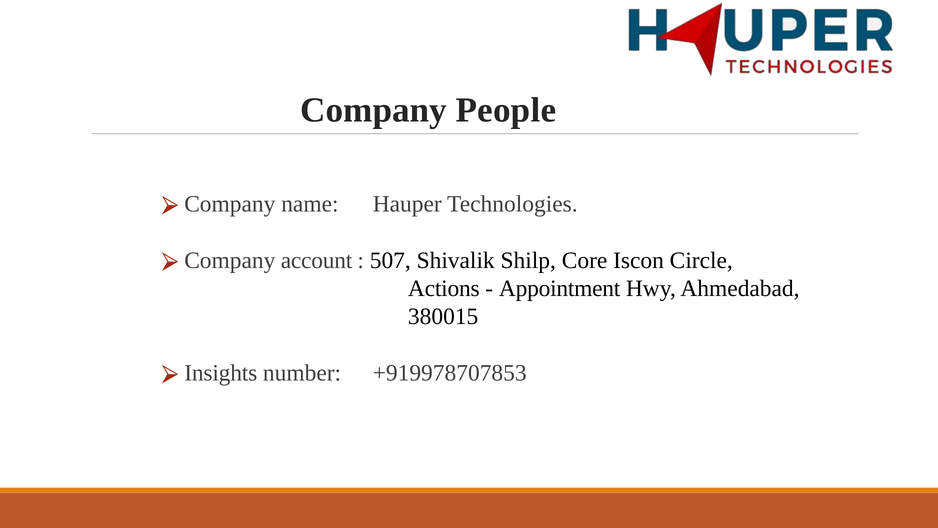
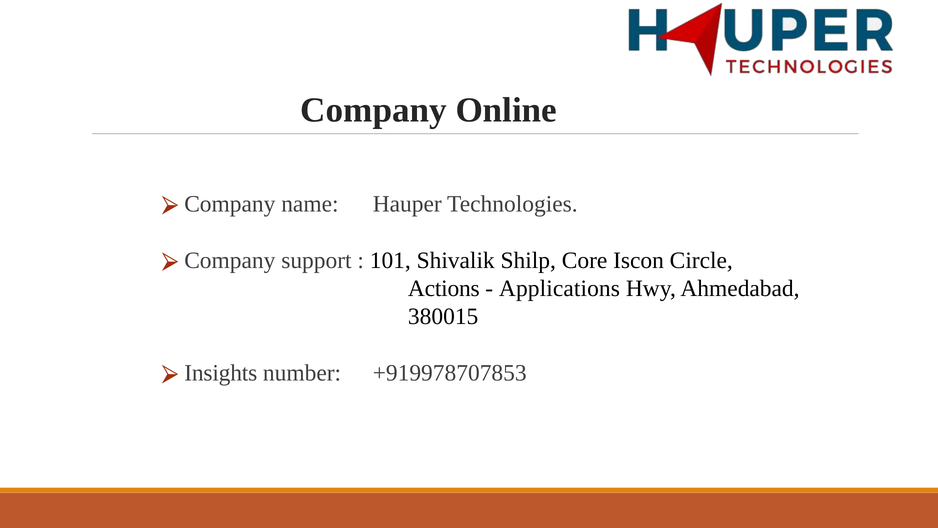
People: People -> Online
account: account -> support
507: 507 -> 101
Appointment: Appointment -> Applications
